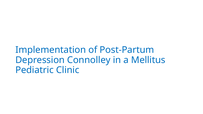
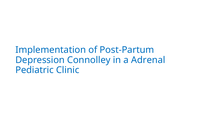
Mellitus: Mellitus -> Adrenal
